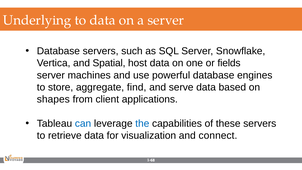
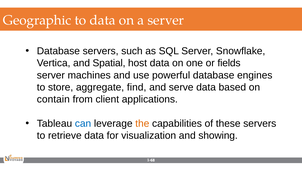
Underlying: Underlying -> Geographic
shapes: shapes -> contain
the colour: blue -> orange
connect: connect -> showing
